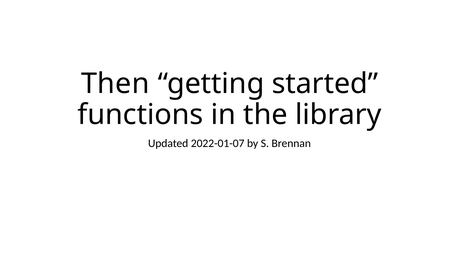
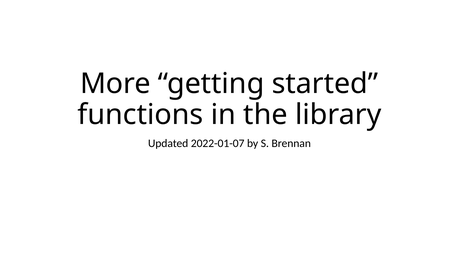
Then: Then -> More
